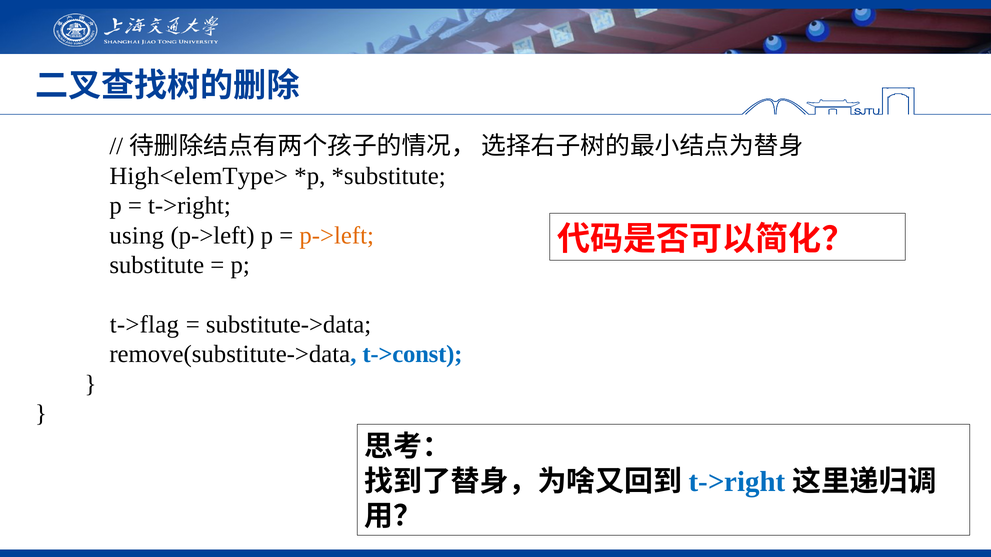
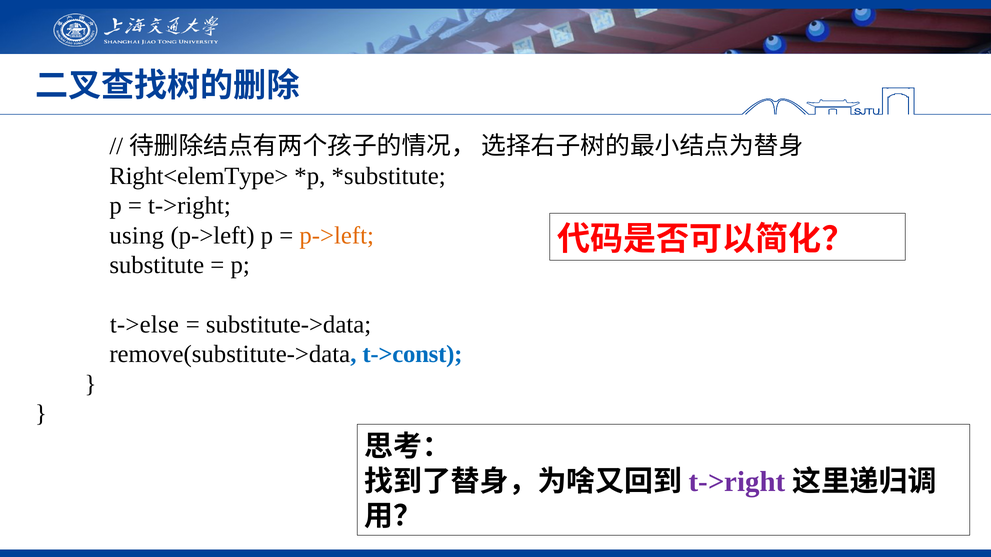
High<elemType>: High<elemType> -> Right<elemType>
t->flag: t->flag -> t->else
t->right at (737, 482) colour: blue -> purple
